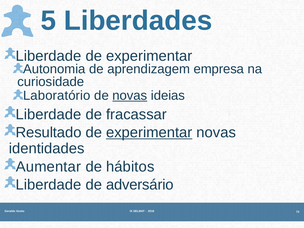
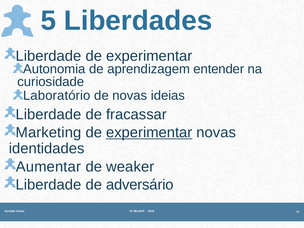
empresa: empresa -> entender
novas at (130, 96) underline: present -> none
Resultado: Resultado -> Marketing
hábitos: hábitos -> weaker
